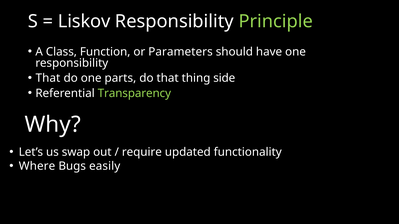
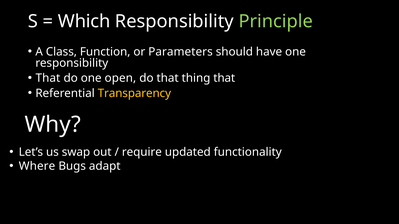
Liskov: Liskov -> Which
parts: parts -> open
thing side: side -> that
Transparency colour: light green -> yellow
easily: easily -> adapt
